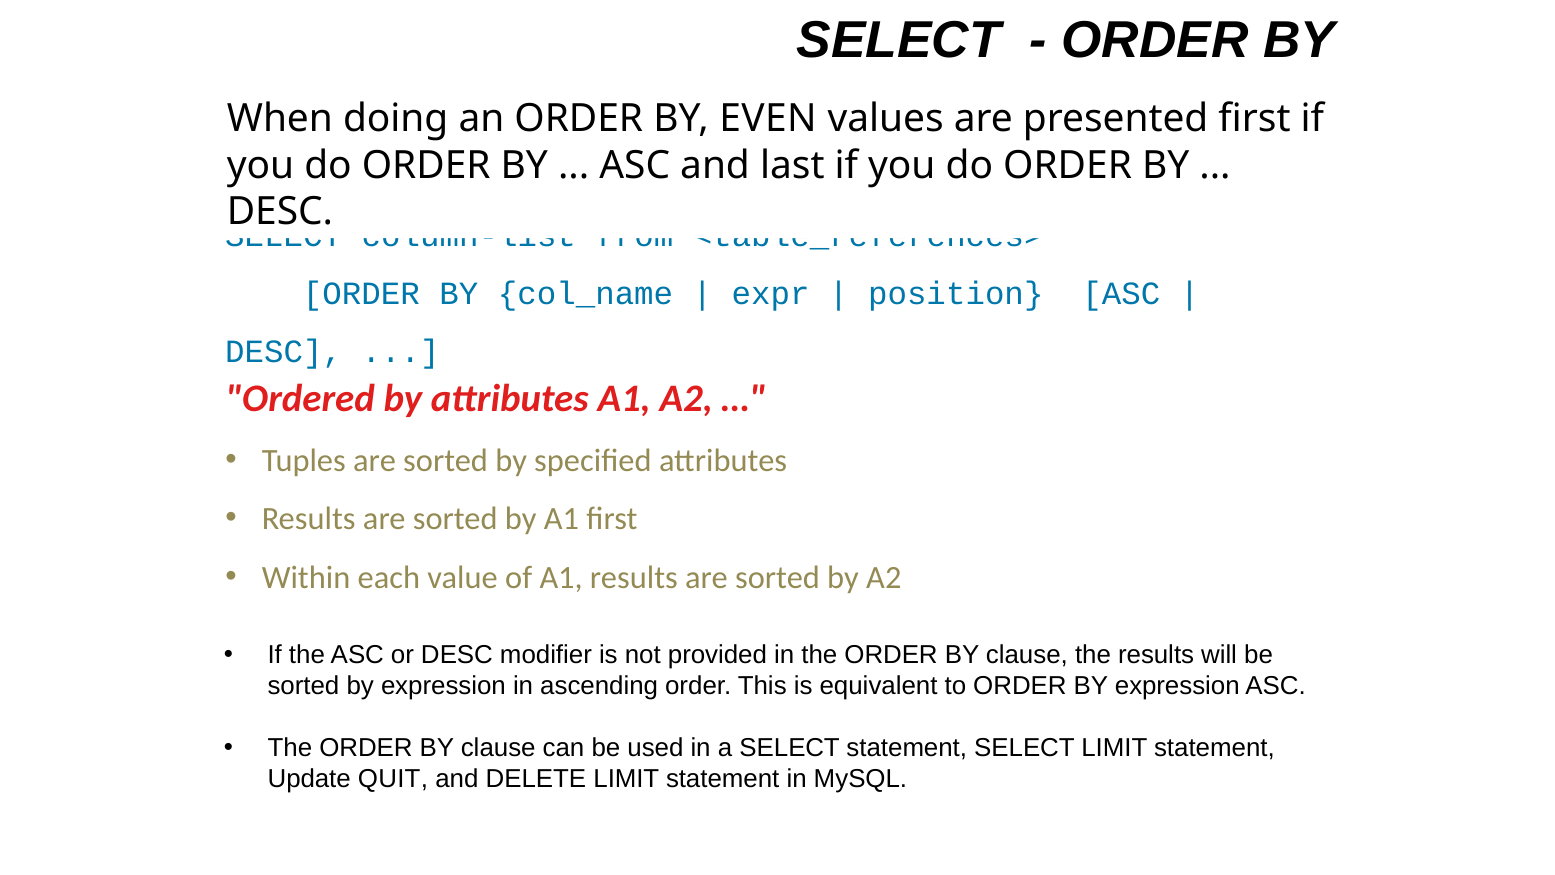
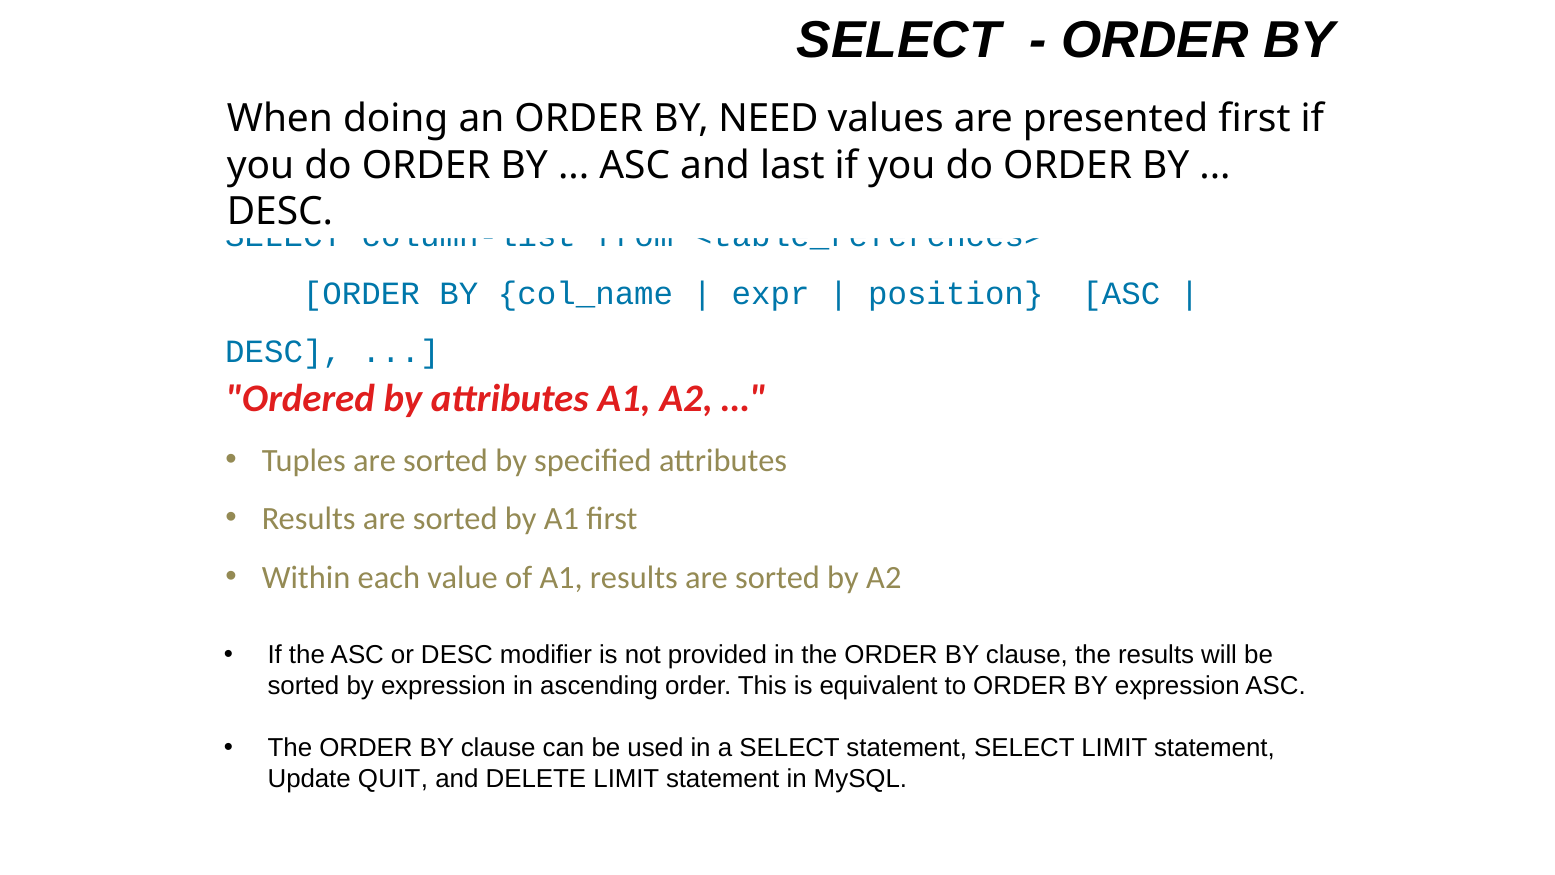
EVEN: EVEN -> NEED
